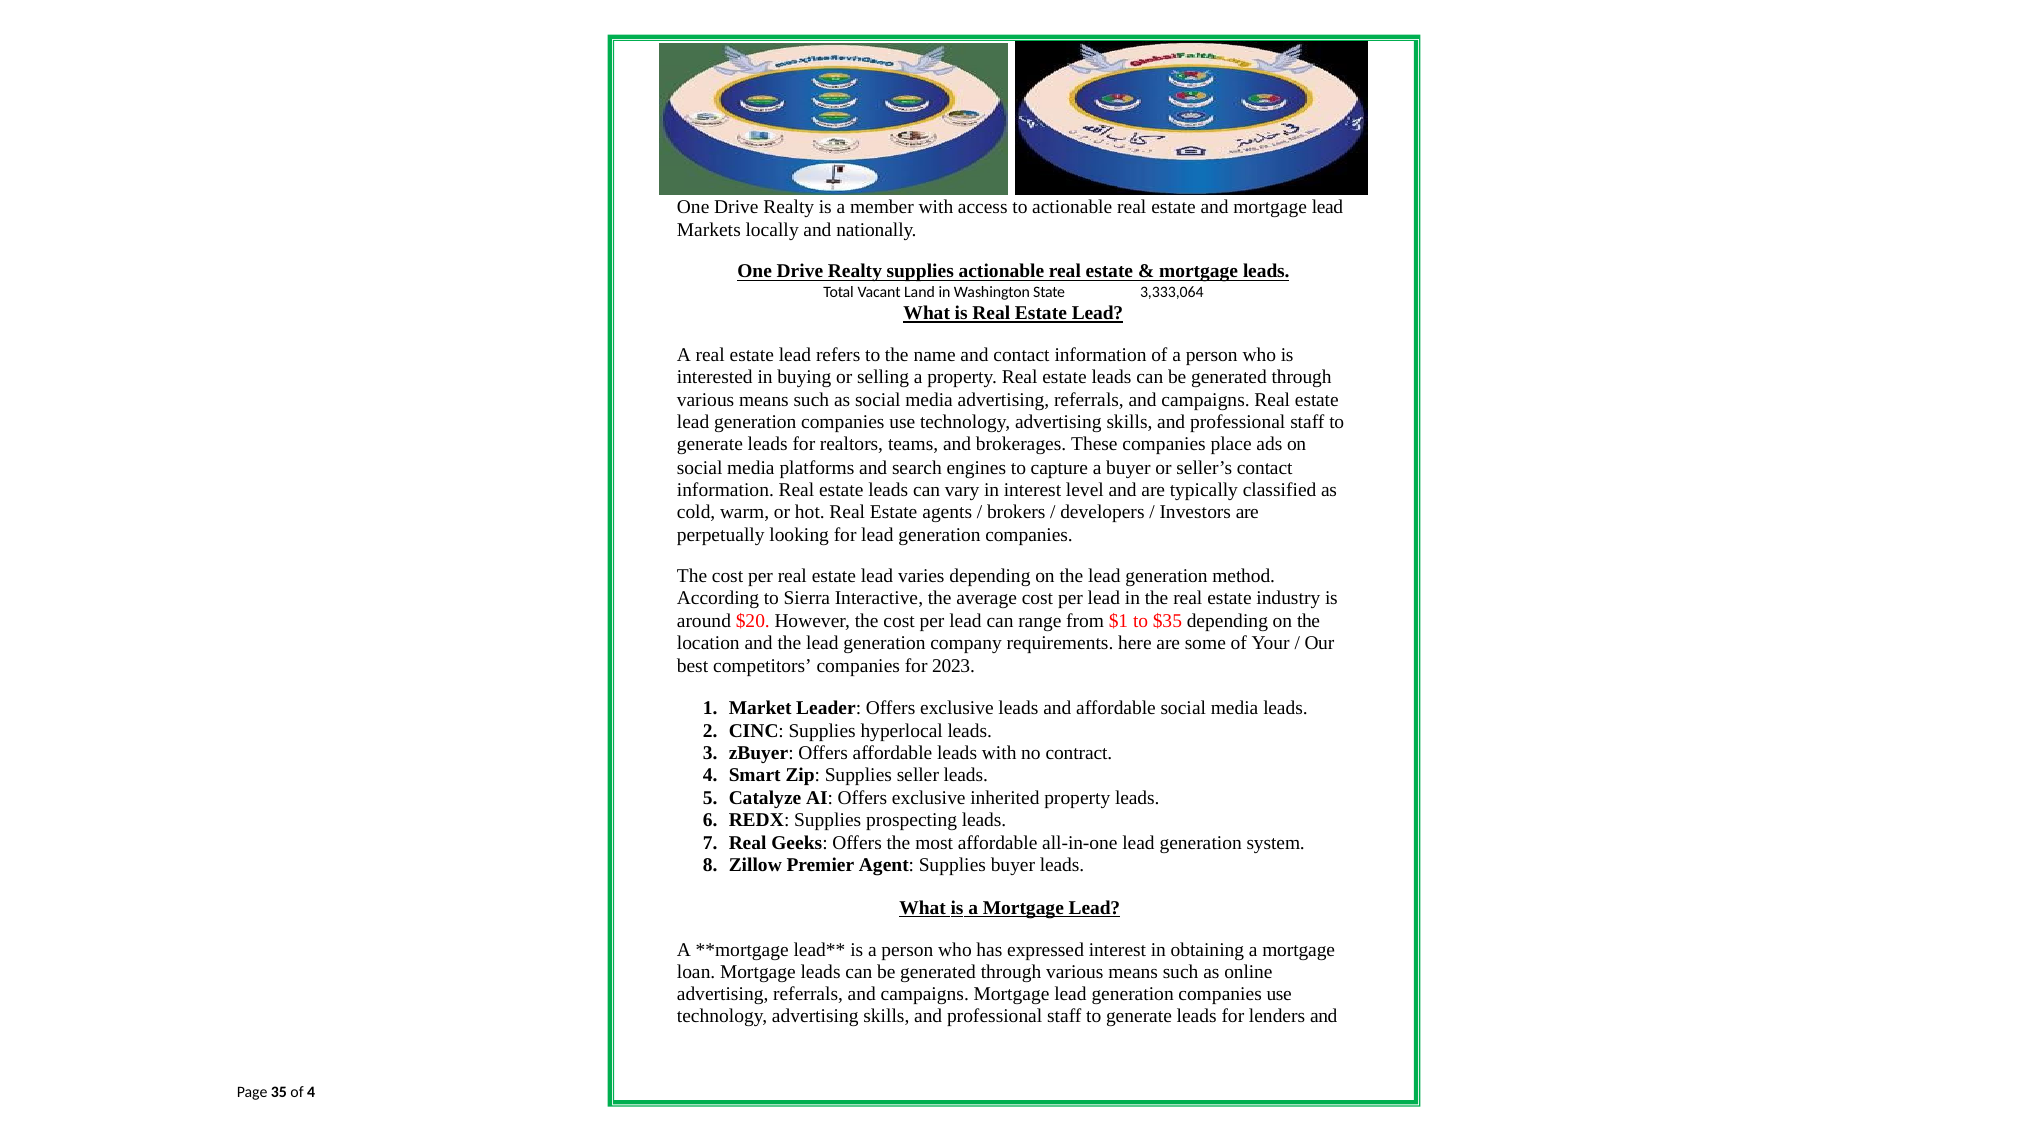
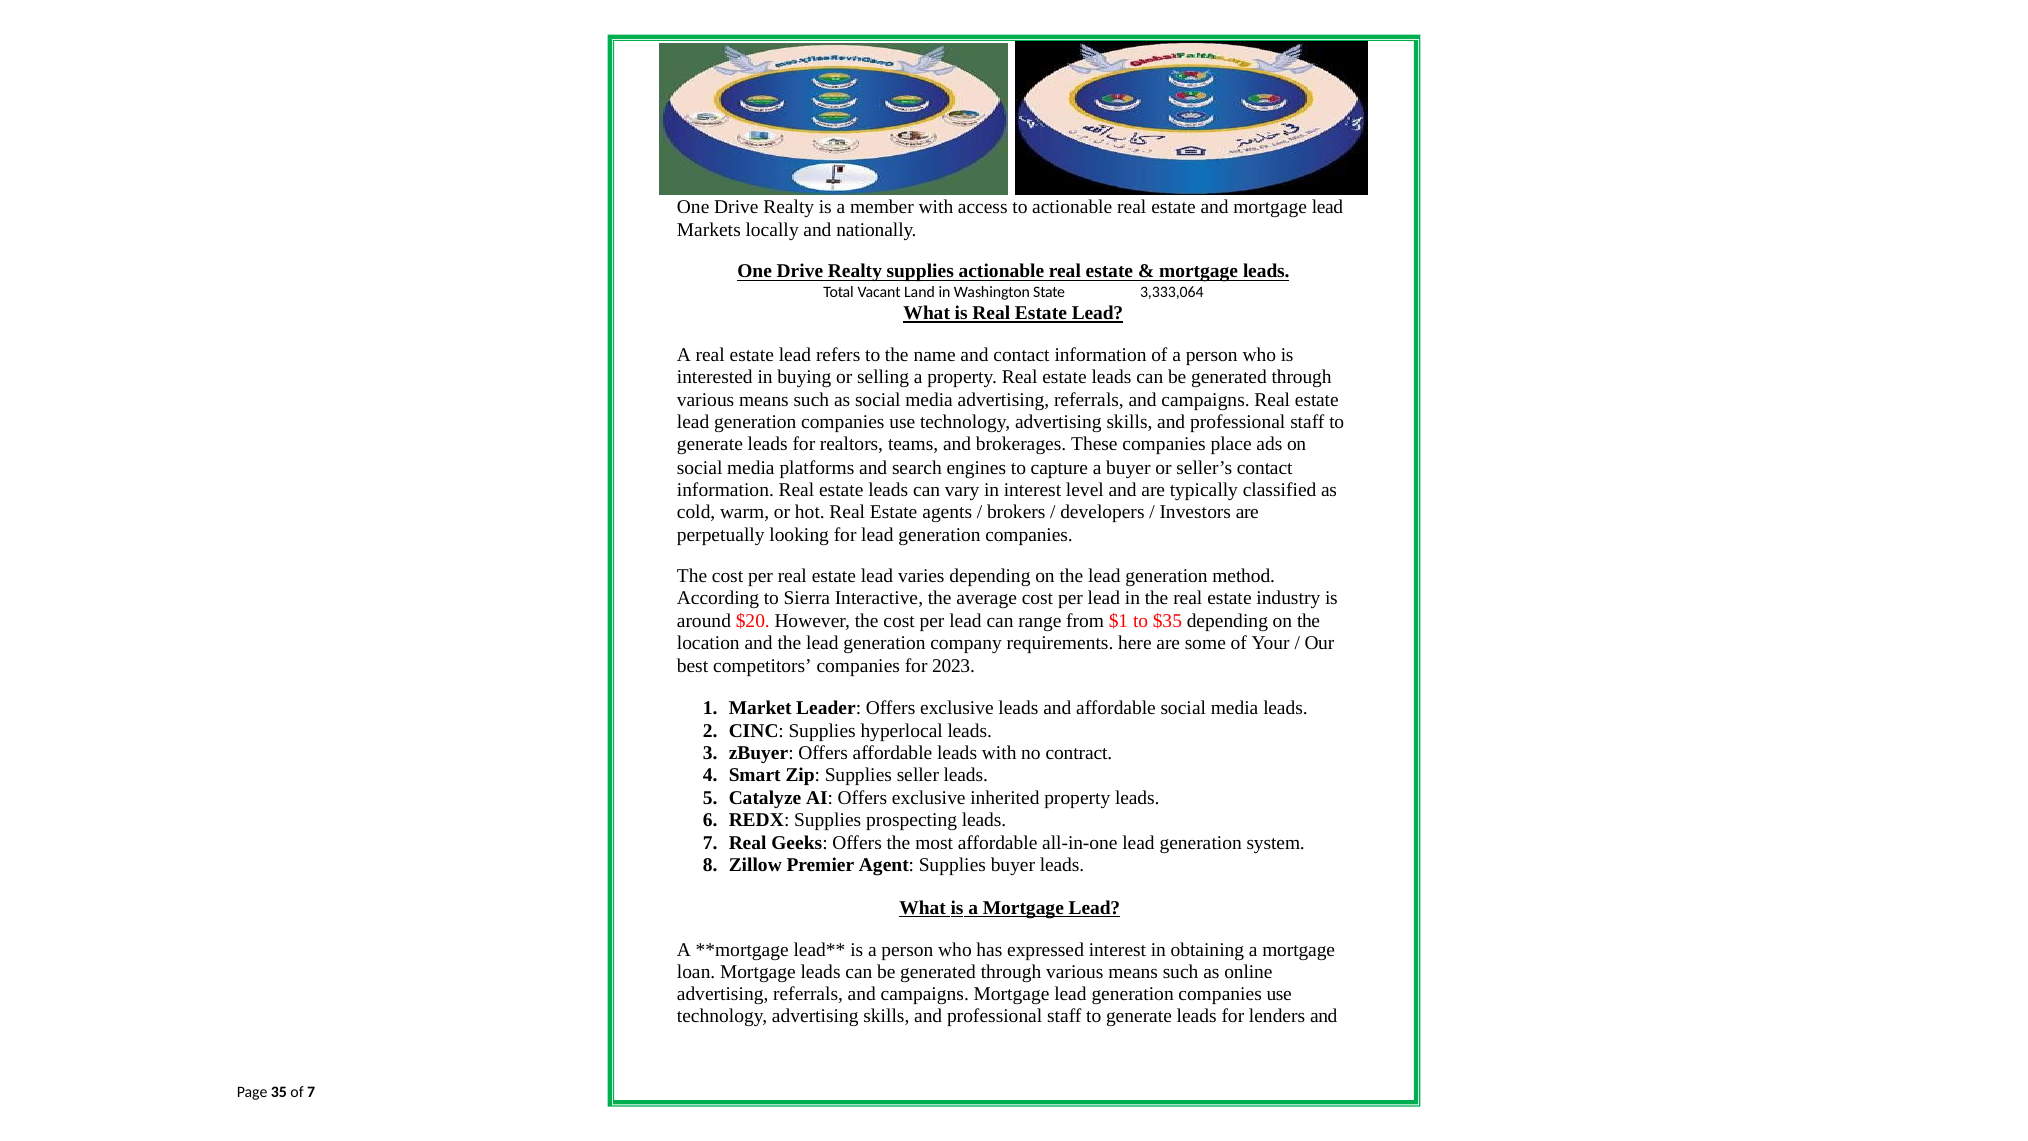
of 4: 4 -> 7
